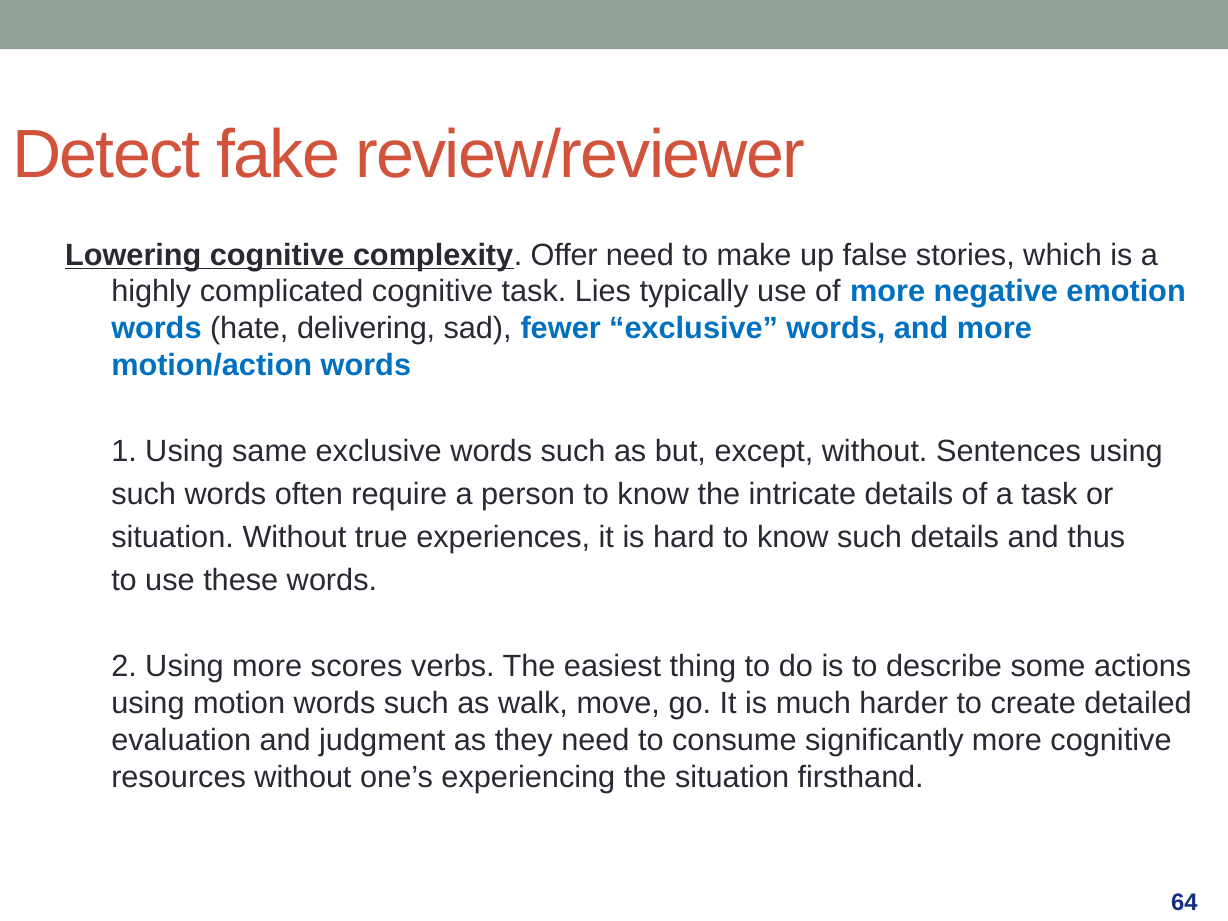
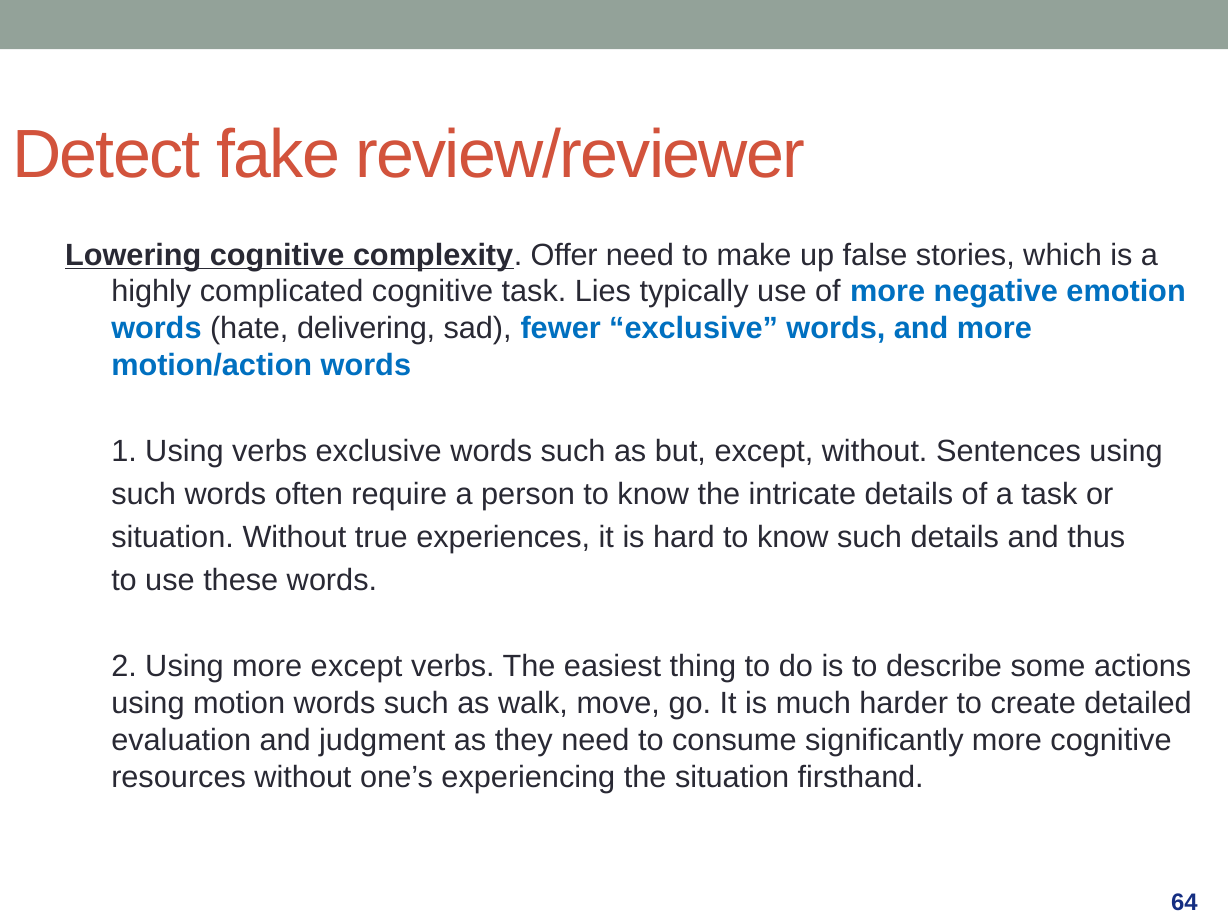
Using same: same -> verbs
more scores: scores -> except
